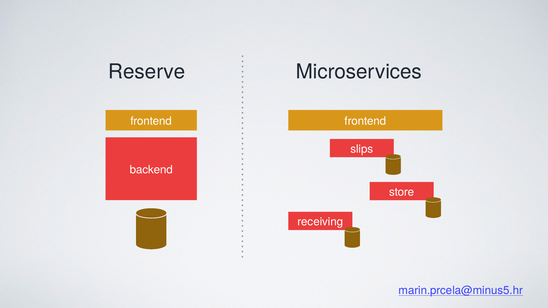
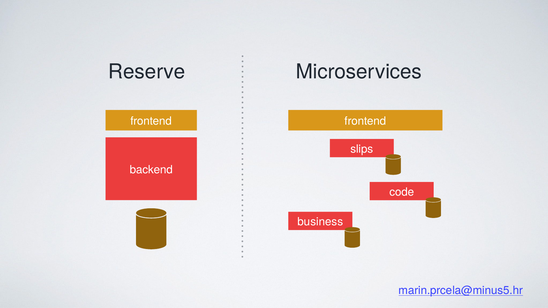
store: store -> code
receiving: receiving -> business
